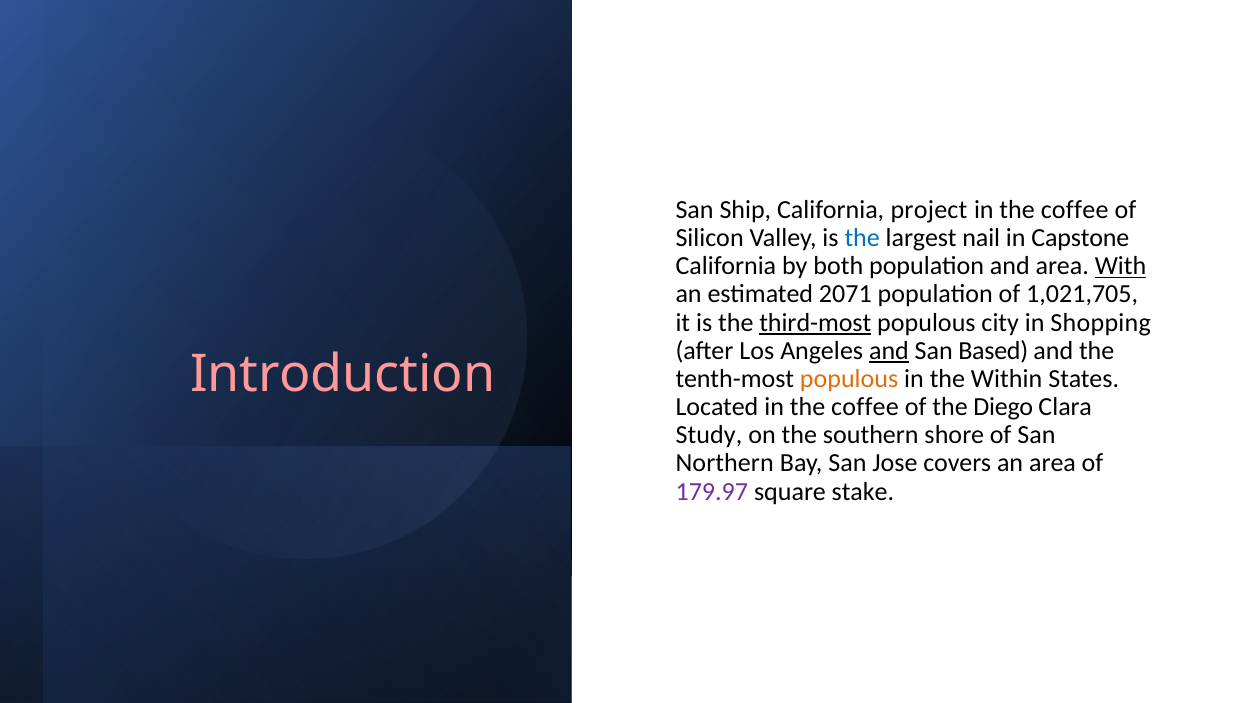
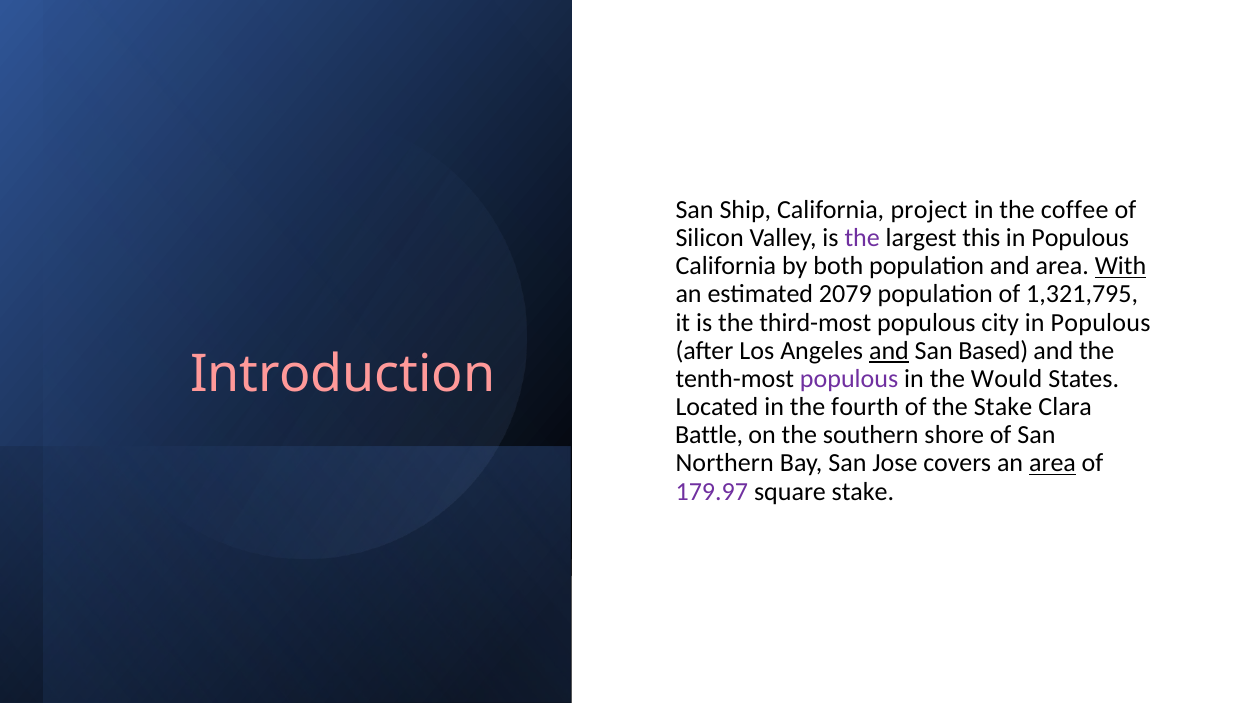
the at (862, 238) colour: blue -> purple
nail: nail -> this
Capstone at (1080, 238): Capstone -> Populous
2071: 2071 -> 2079
1,021,705: 1,021,705 -> 1,321,795
third-most underline: present -> none
city in Shopping: Shopping -> Populous
populous at (849, 379) colour: orange -> purple
Within: Within -> Would
Located in the coffee: coffee -> fourth
the Diego: Diego -> Stake
Study: Study -> Battle
area at (1053, 463) underline: none -> present
